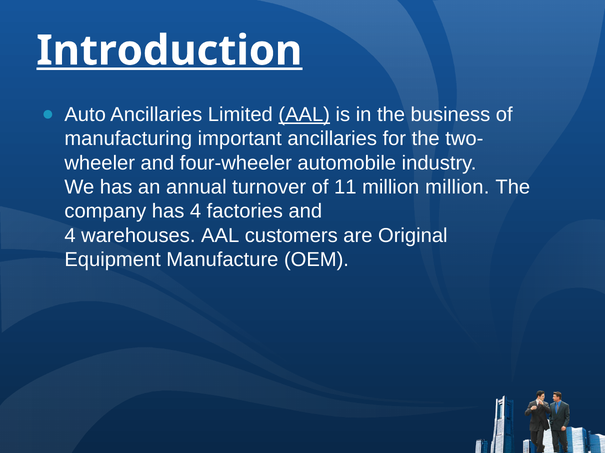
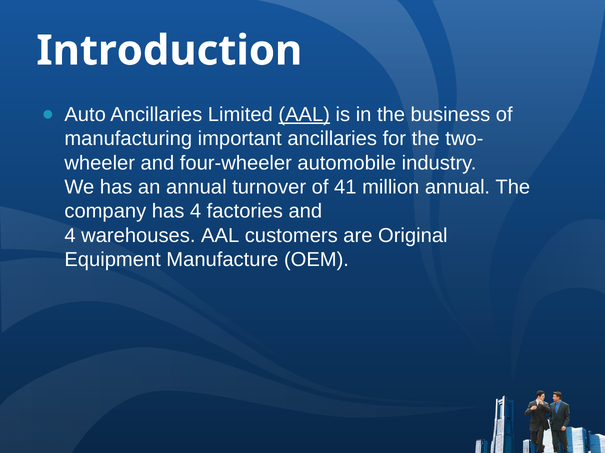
Introduction underline: present -> none
11: 11 -> 41
million million: million -> annual
